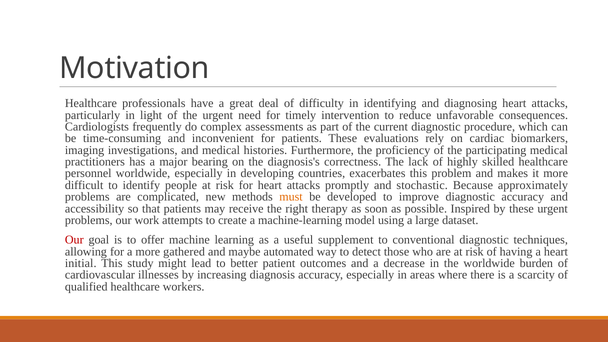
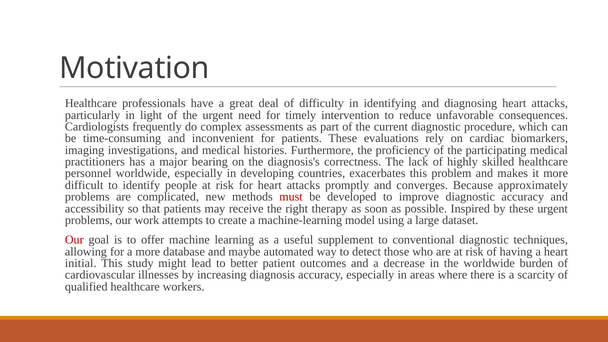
stochastic: stochastic -> converges
must colour: orange -> red
gathered: gathered -> database
